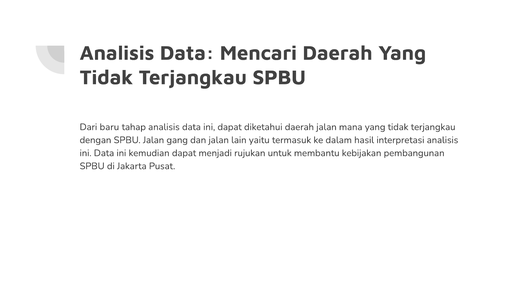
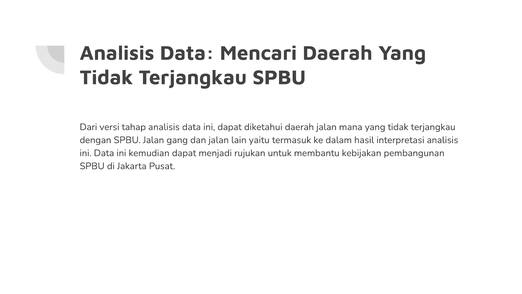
baru: baru -> versi
